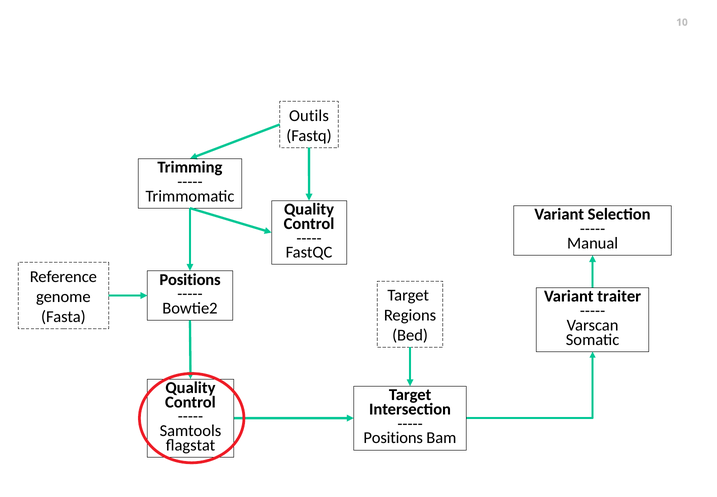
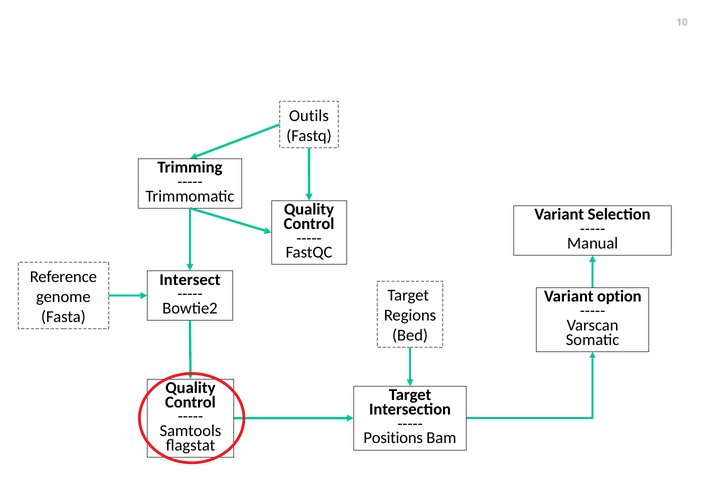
Positions at (190, 279): Positions -> Intersect
traiter: traiter -> option
